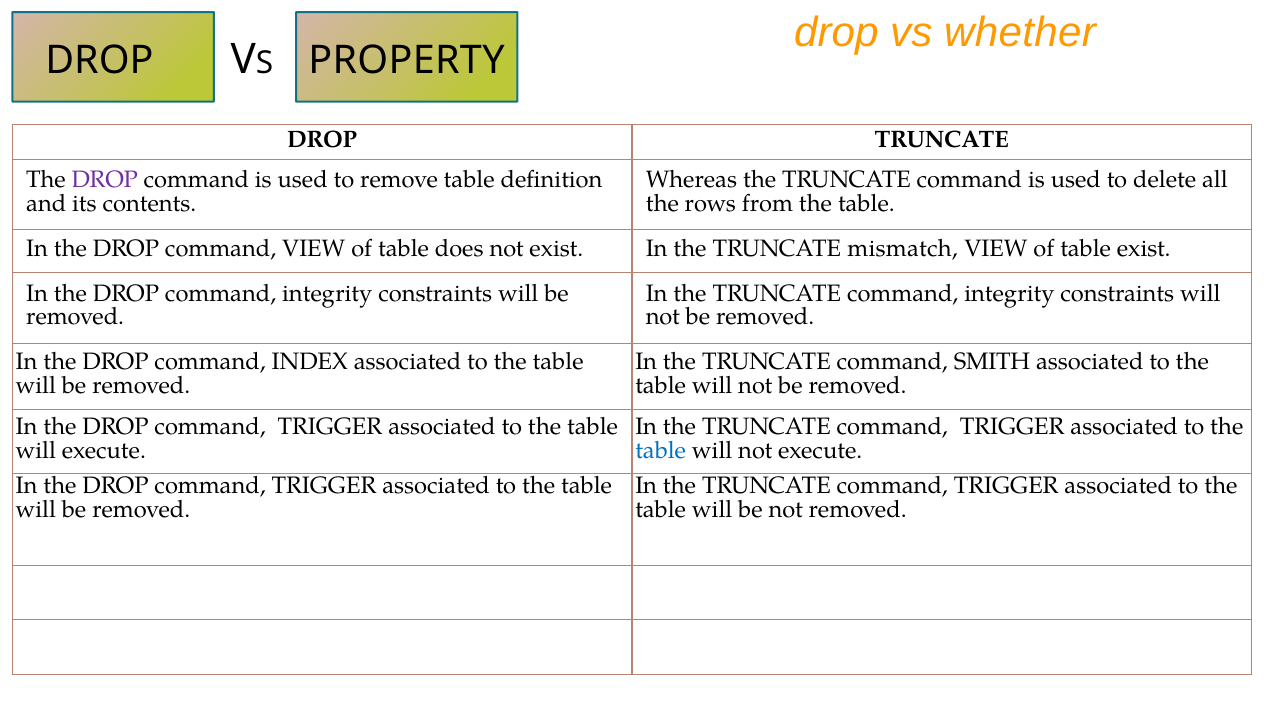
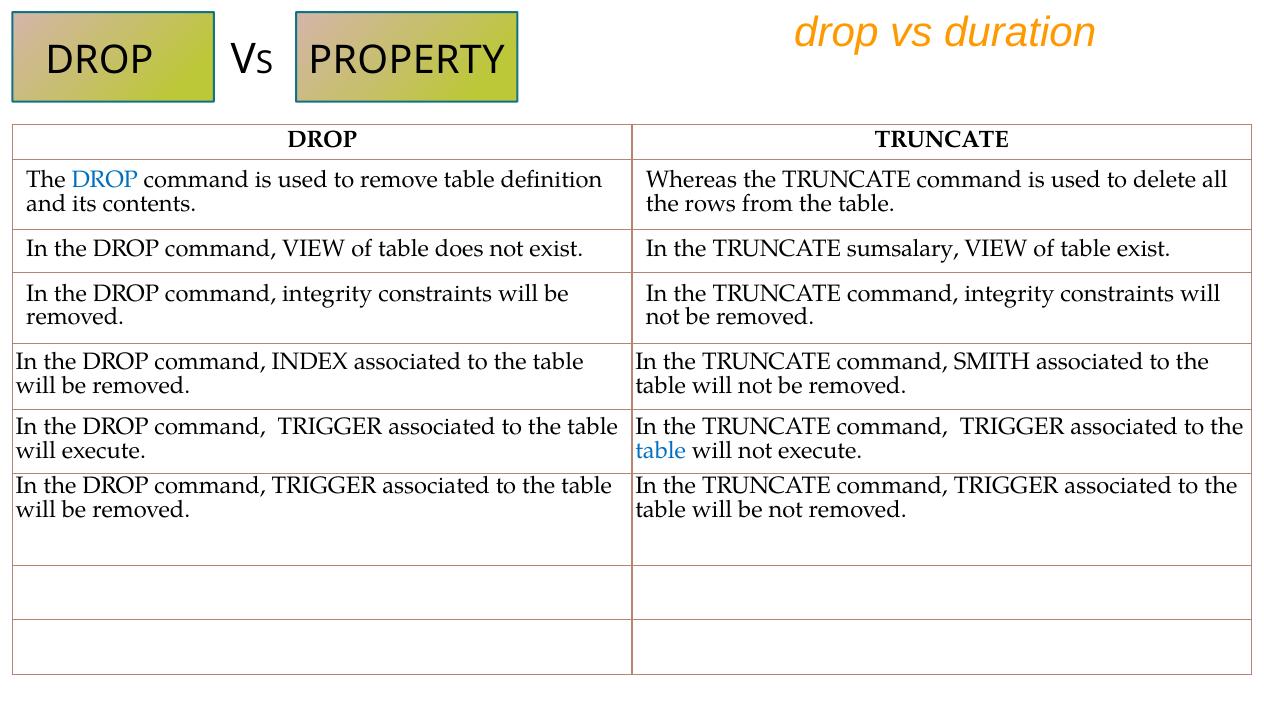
whether: whether -> duration
DROP at (105, 180) colour: purple -> blue
mismatch: mismatch -> sumsalary
